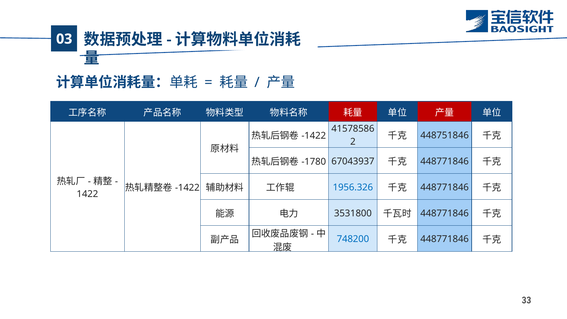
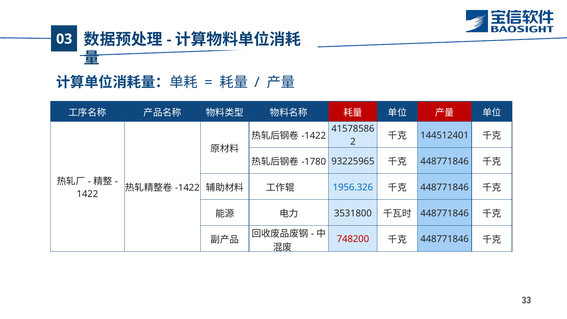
448751846: 448751846 -> 144512401
67043937: 67043937 -> 93225965
748200 colour: blue -> red
